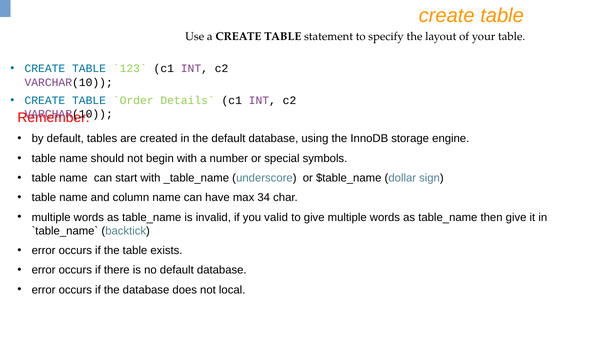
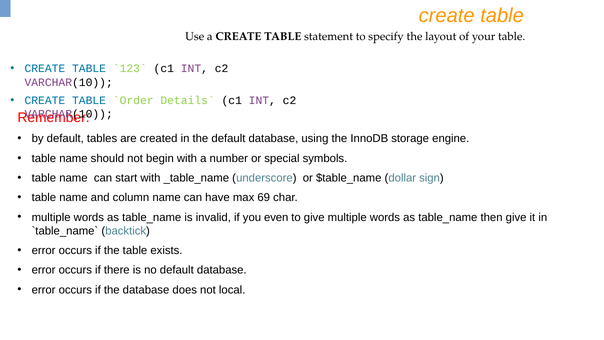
34: 34 -> 69
valid: valid -> even
